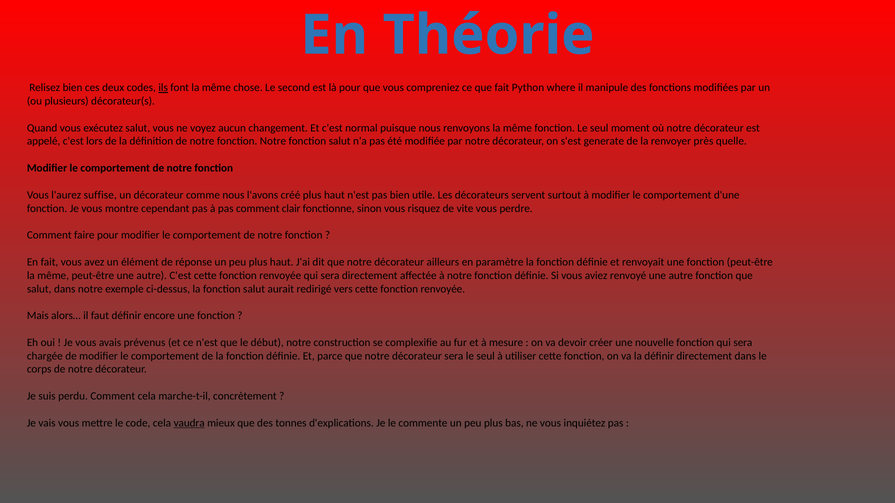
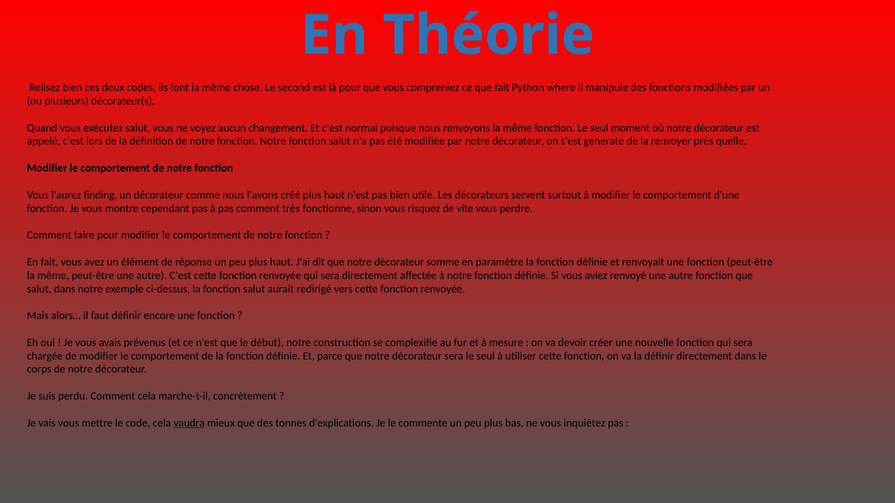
ils underline: present -> none
suffise: suffise -> finding
clair: clair -> très
ailleurs: ailleurs -> somme
